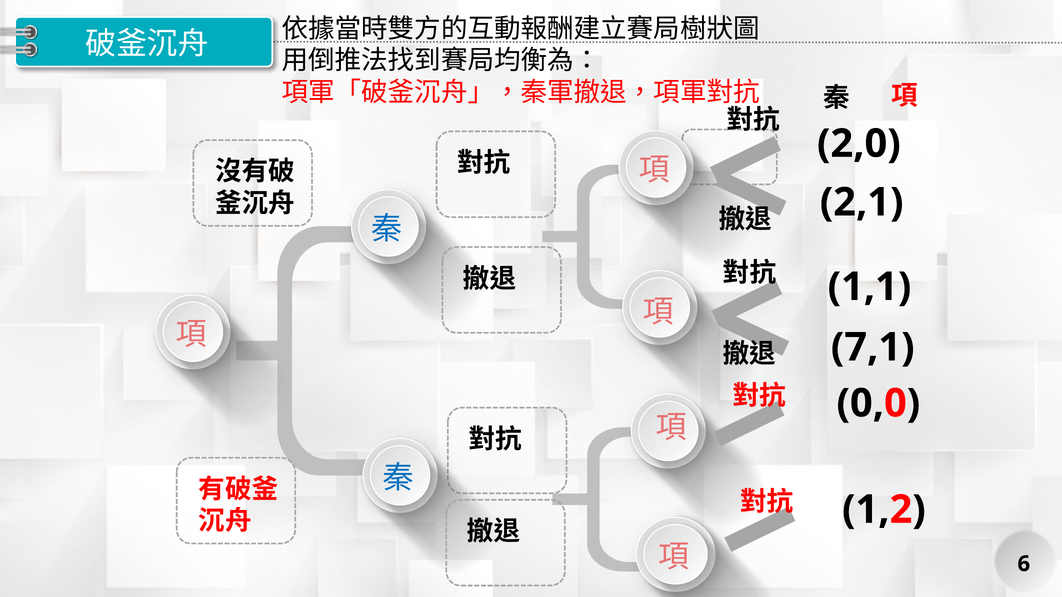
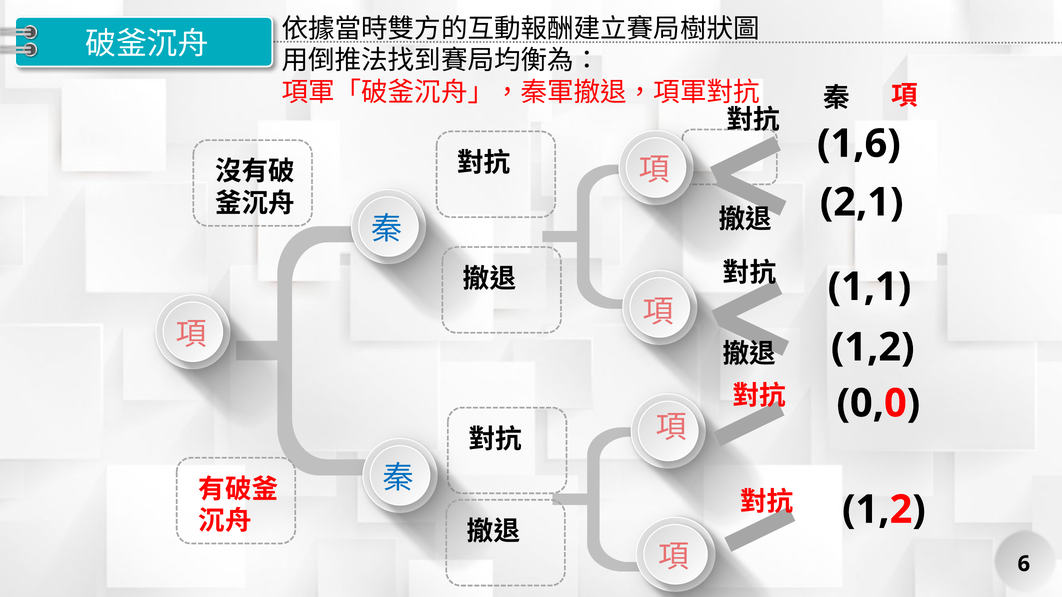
2,0: 2,0 -> 1,6
7,1 at (873, 348): 7,1 -> 1,2
